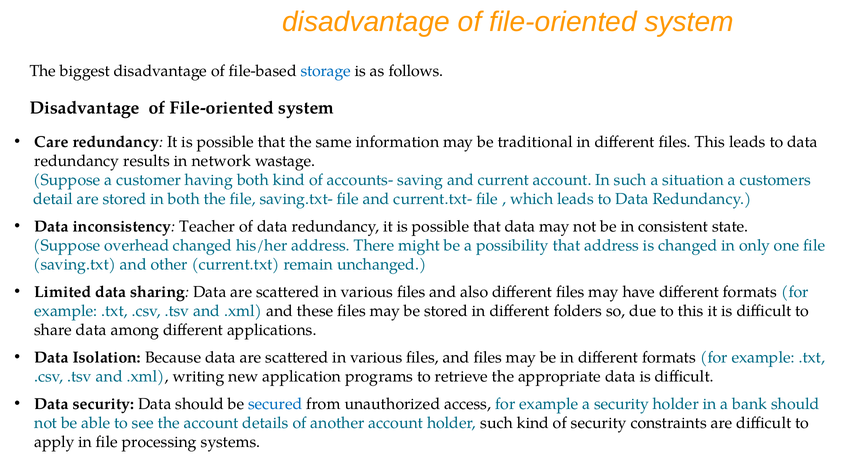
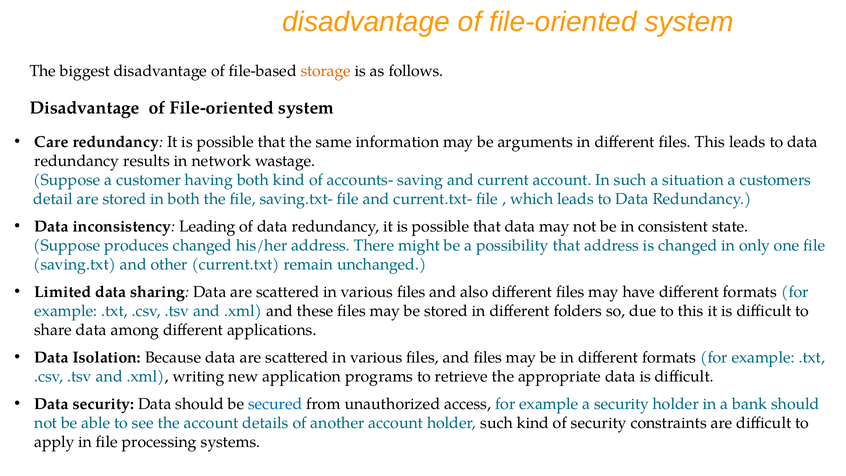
storage colour: blue -> orange
traditional: traditional -> arguments
Teacher: Teacher -> Leading
overhead: overhead -> produces
